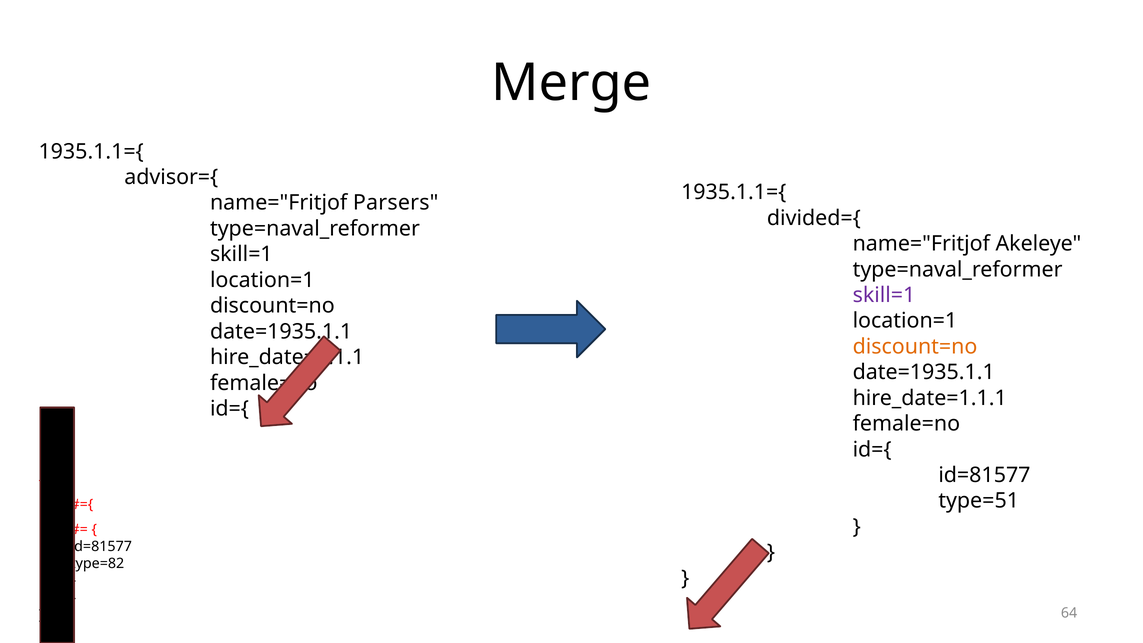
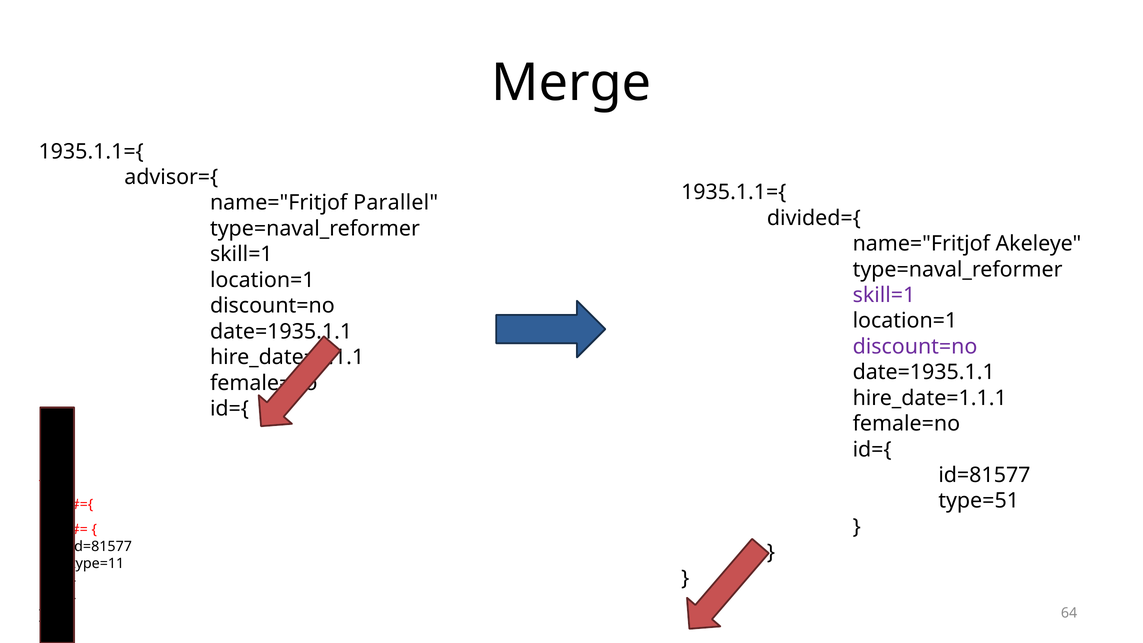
Parsers: Parsers -> Parallel
discount=no at (915, 347) colour: orange -> purple
type=82: type=82 -> type=11
